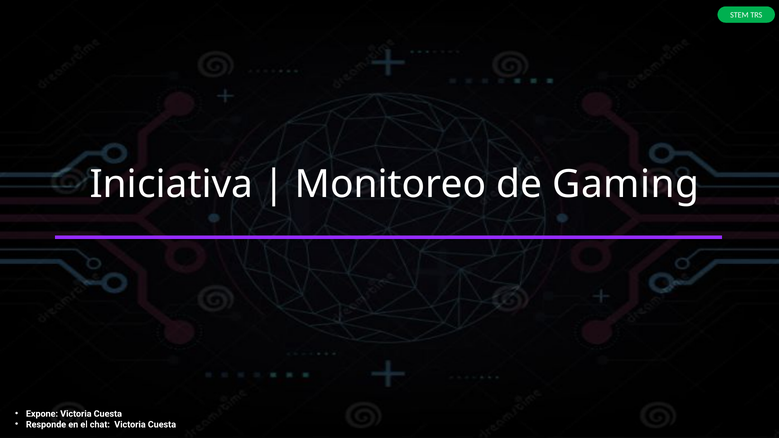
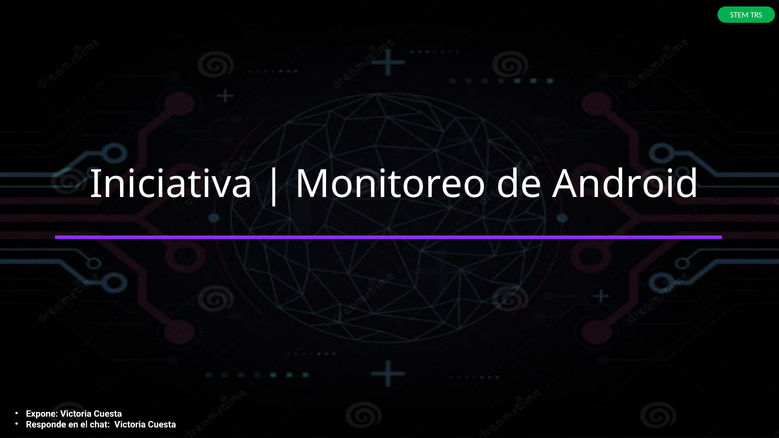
Gaming: Gaming -> Android
